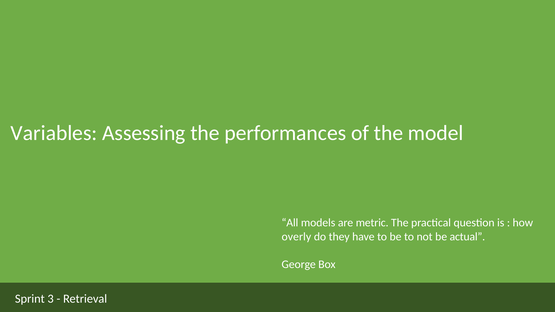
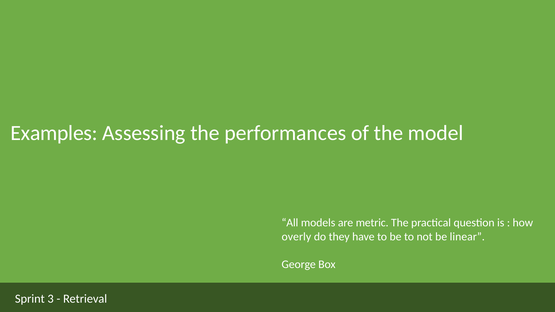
Variables: Variables -> Examples
actual: actual -> linear
